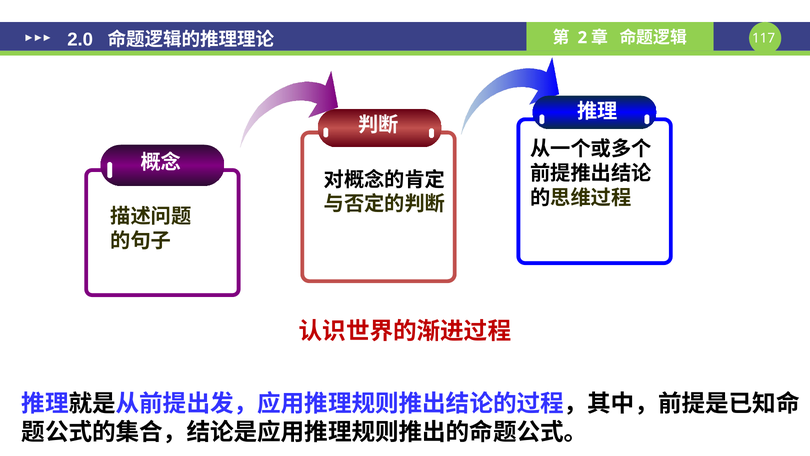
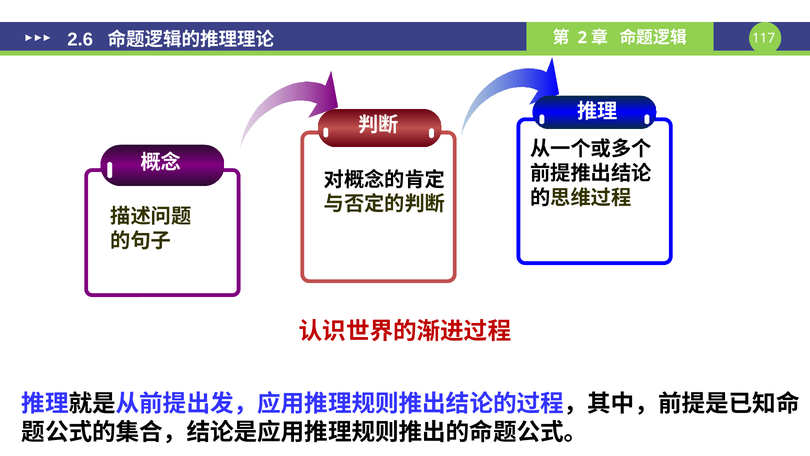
2.0: 2.0 -> 2.6
